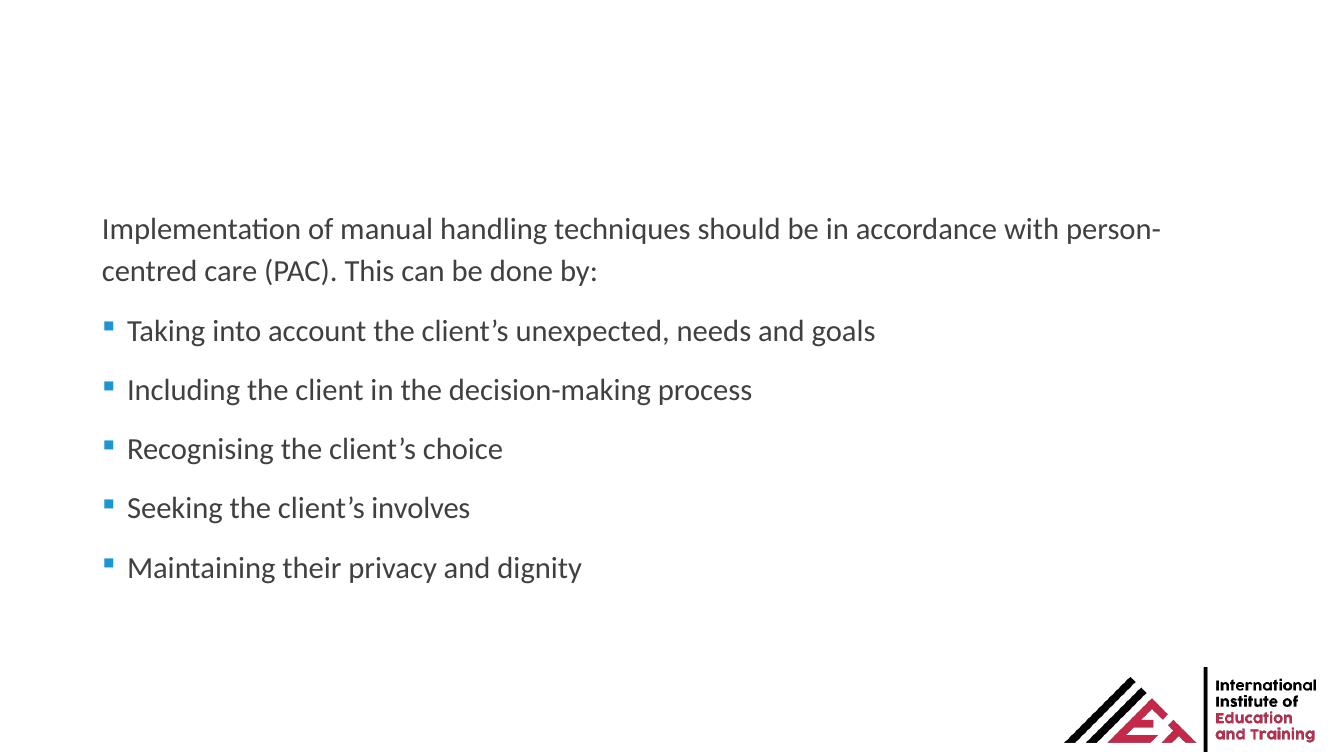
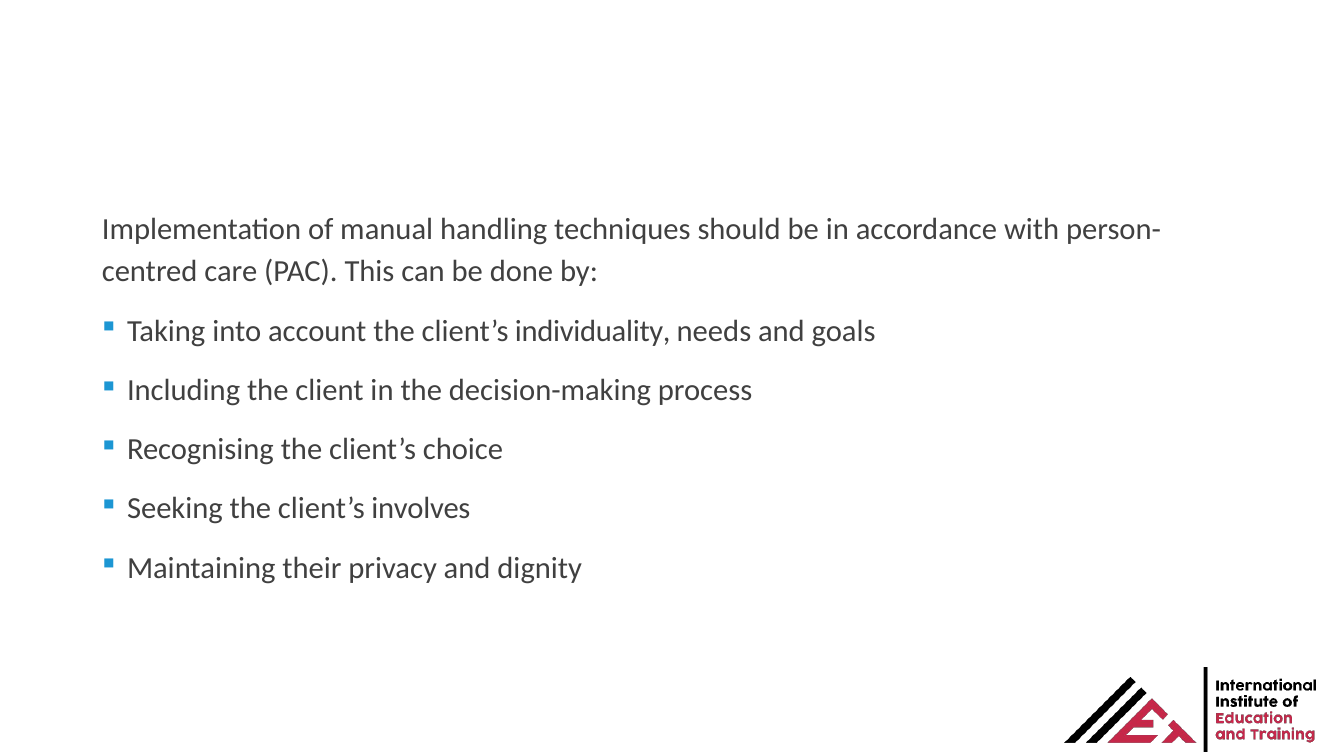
unexpected: unexpected -> individuality
